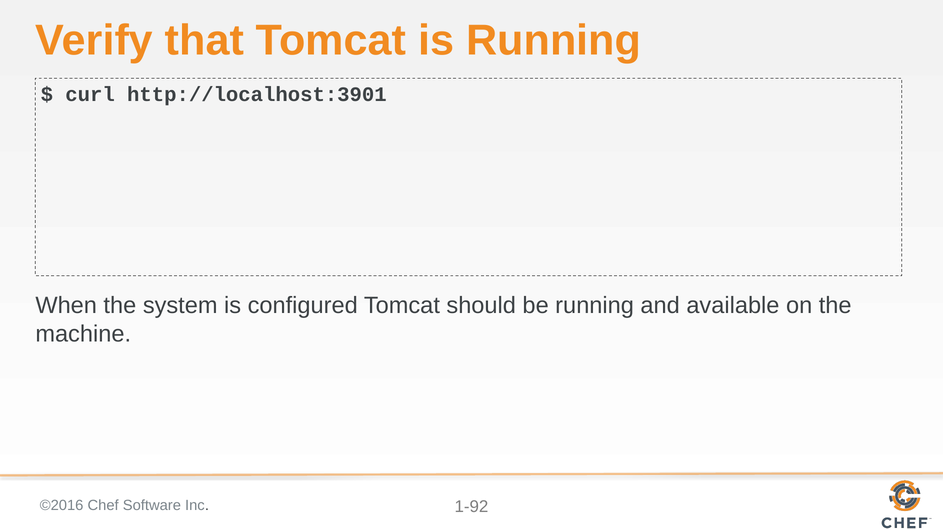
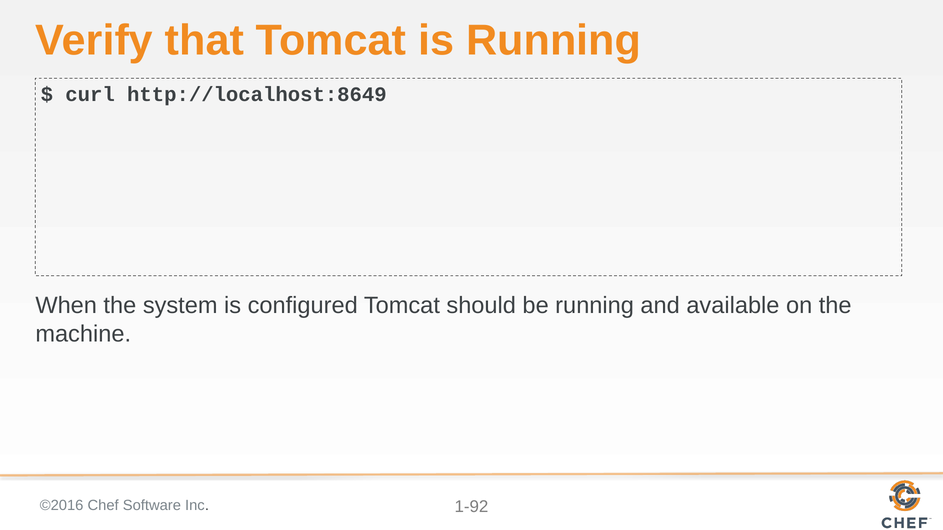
http://localhost:3901: http://localhost:3901 -> http://localhost:8649
